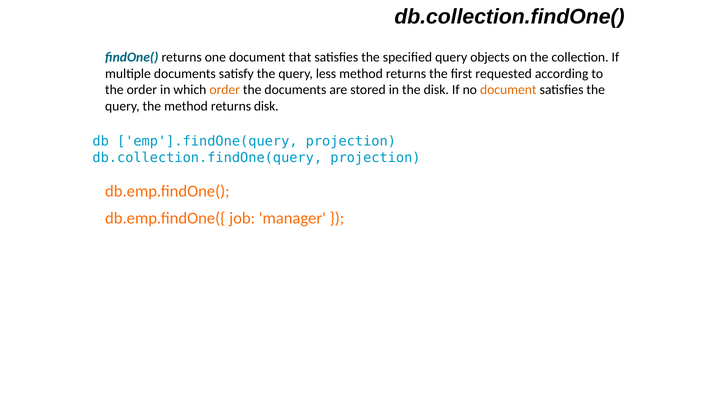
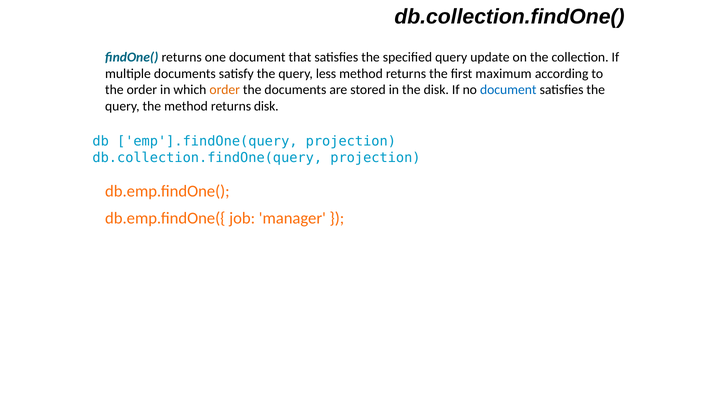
objects: objects -> update
requested: requested -> maximum
document at (508, 90) colour: orange -> blue
